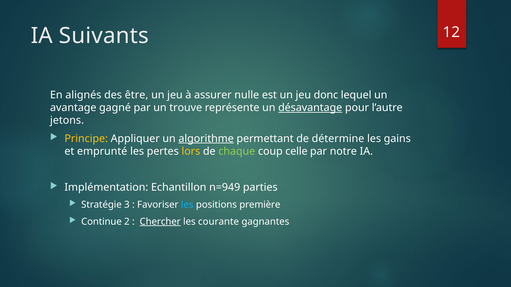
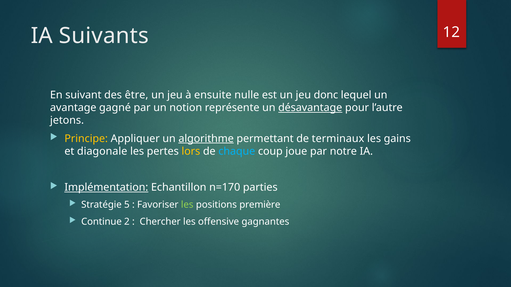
alignés: alignés -> suivant
assurer: assurer -> ensuite
trouve: trouve -> notion
détermine: détermine -> terminaux
emprunté: emprunté -> diagonale
chaque colour: light green -> light blue
celle: celle -> joue
Implémentation underline: none -> present
n=949: n=949 -> n=170
3: 3 -> 5
les at (187, 205) colour: light blue -> light green
Chercher underline: present -> none
courante: courante -> offensive
